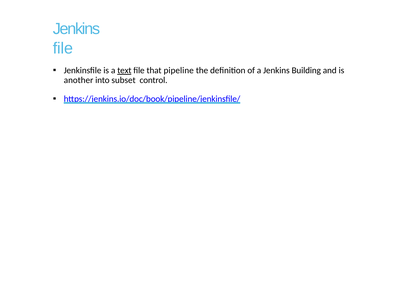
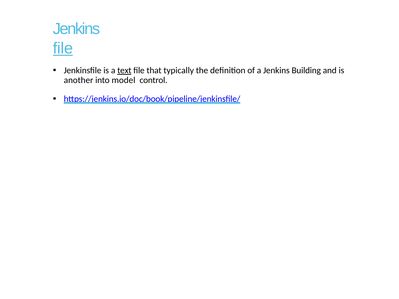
file at (63, 48) underline: none -> present
pipeline: pipeline -> typically
subset: subset -> model
